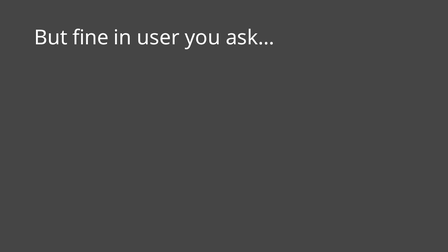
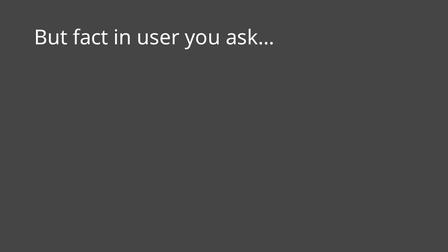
fine: fine -> fact
